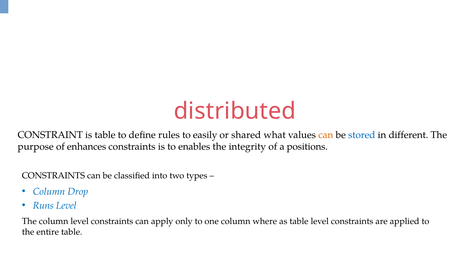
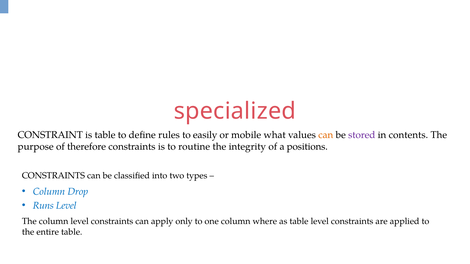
distributed: distributed -> specialized
shared: shared -> mobile
stored colour: blue -> purple
different: different -> contents
enhances: enhances -> therefore
enables: enables -> routine
